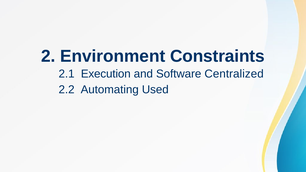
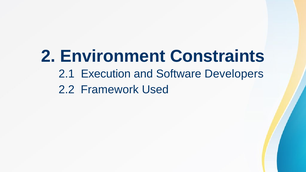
Centralized: Centralized -> Developers
Automating: Automating -> Framework
